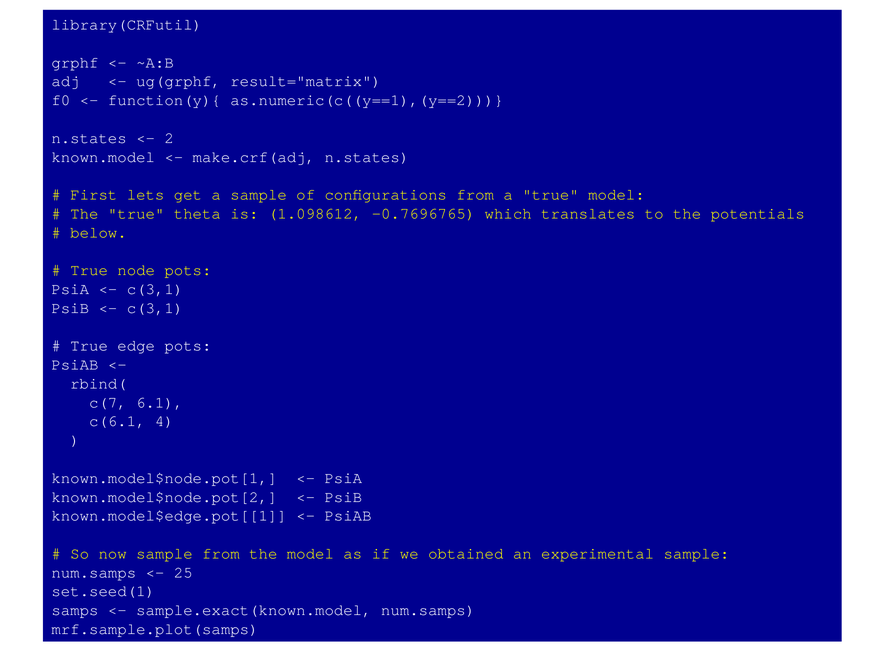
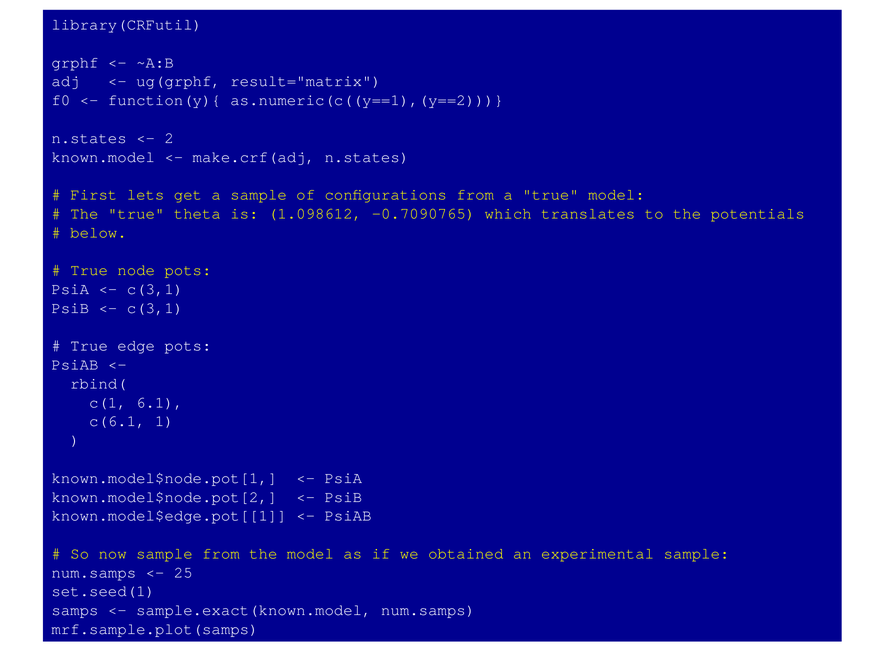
-0.7696765: -0.7696765 -> -0.7090765
c(7: c(7 -> c(1
4: 4 -> 1
